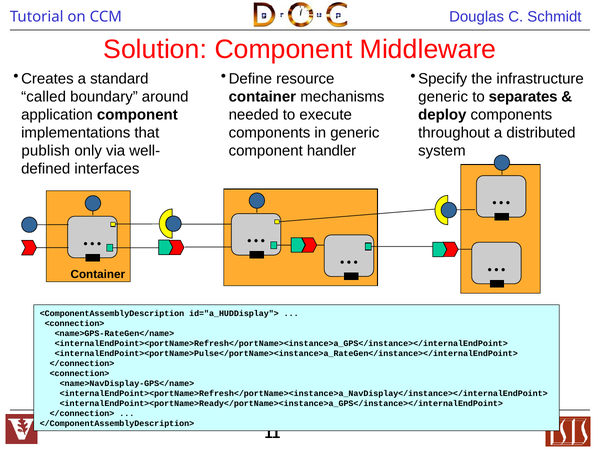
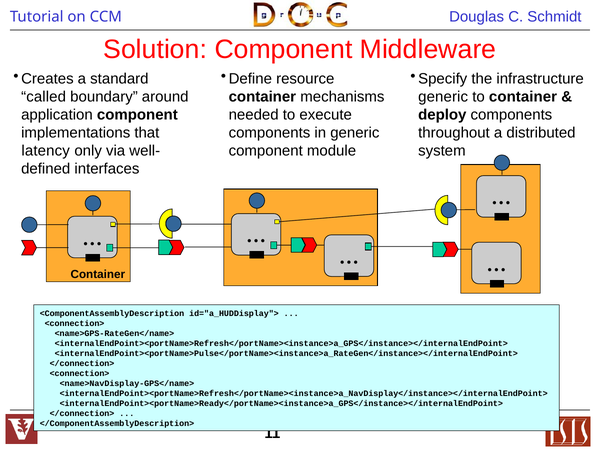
to separates: separates -> container
publish: publish -> latency
handler: handler -> module
